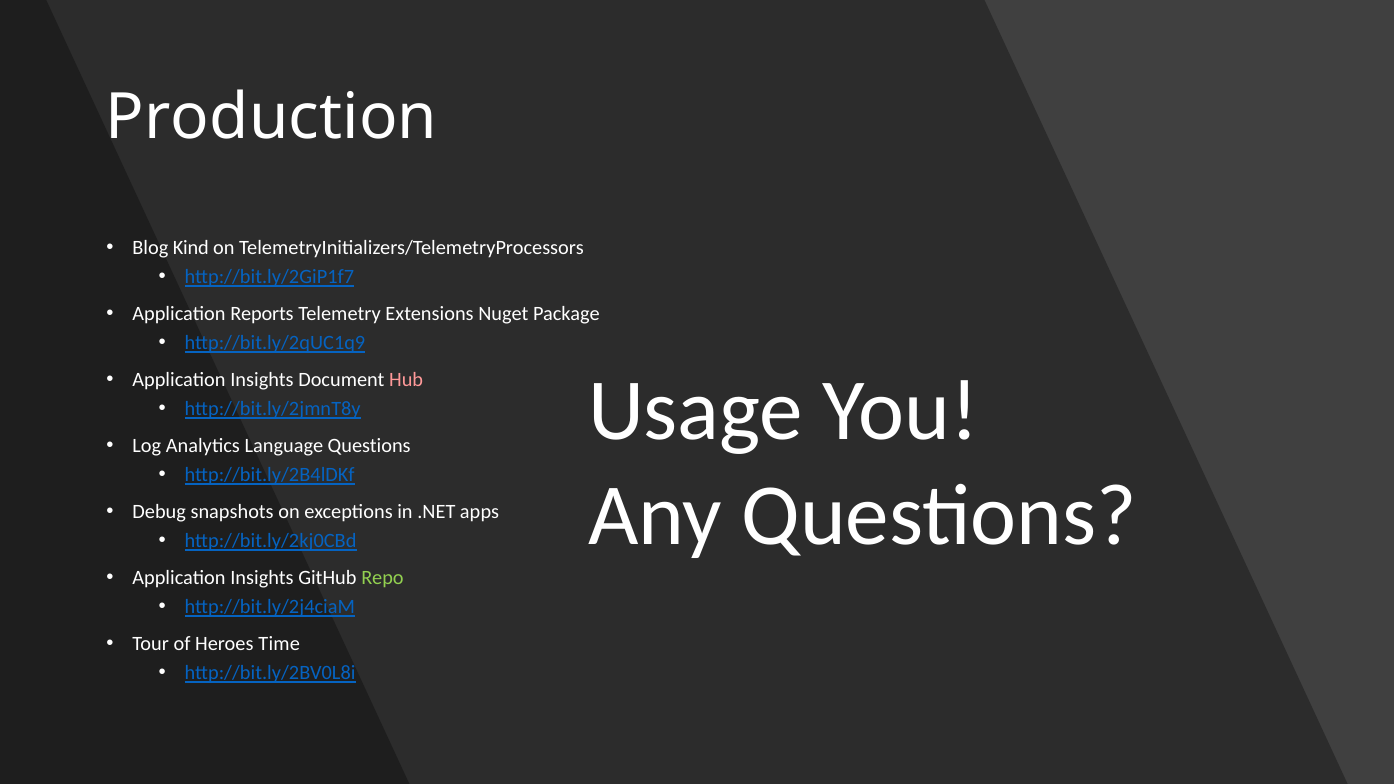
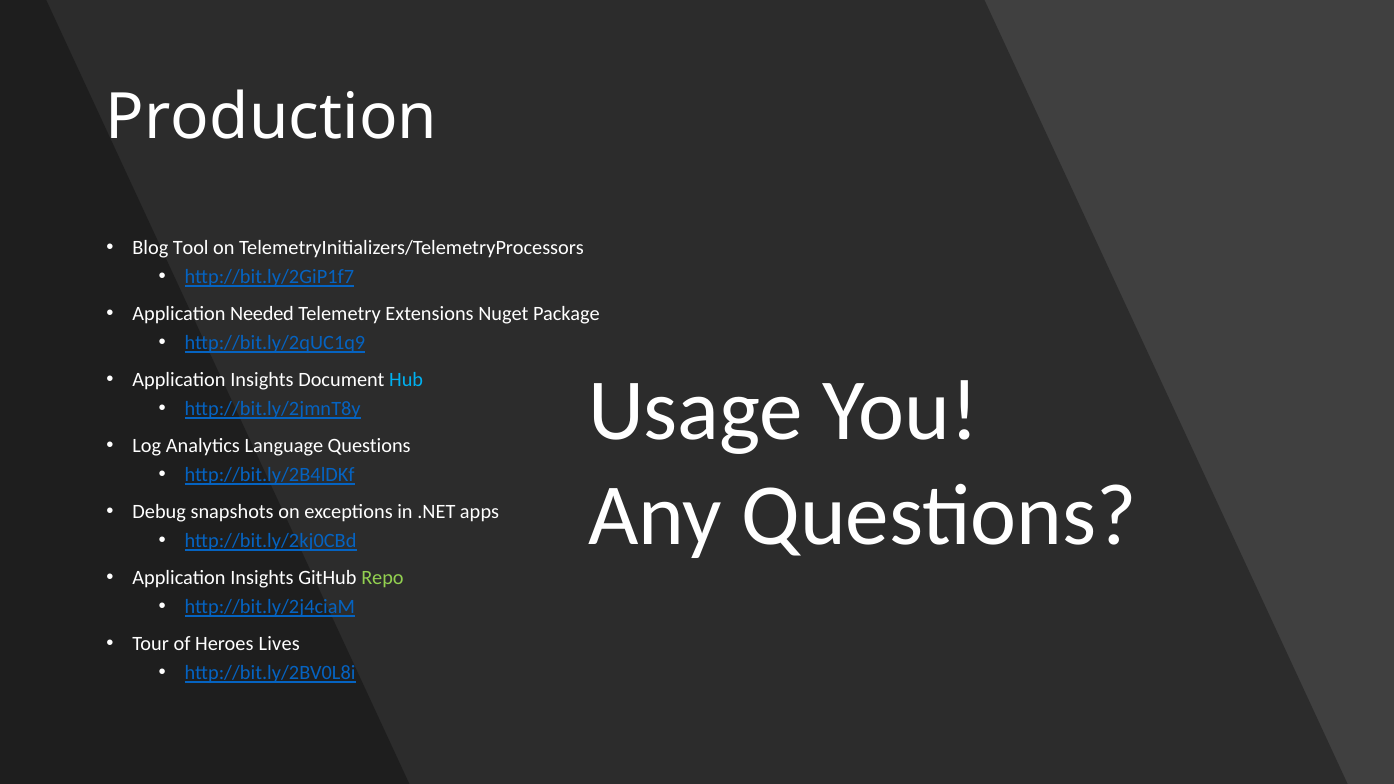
Kind: Kind -> Tool
Reports: Reports -> Needed
Hub colour: pink -> light blue
Time: Time -> Lives
